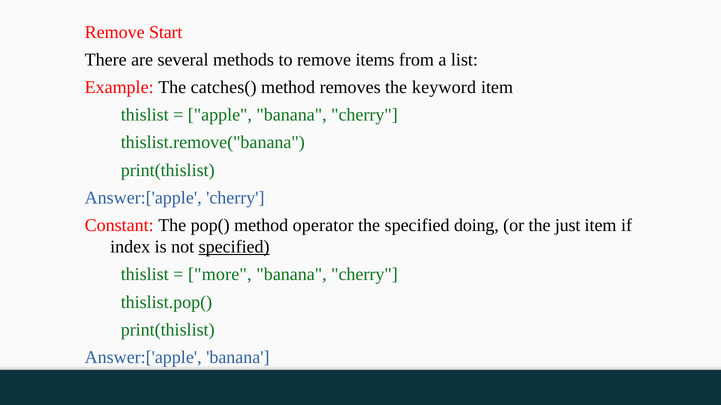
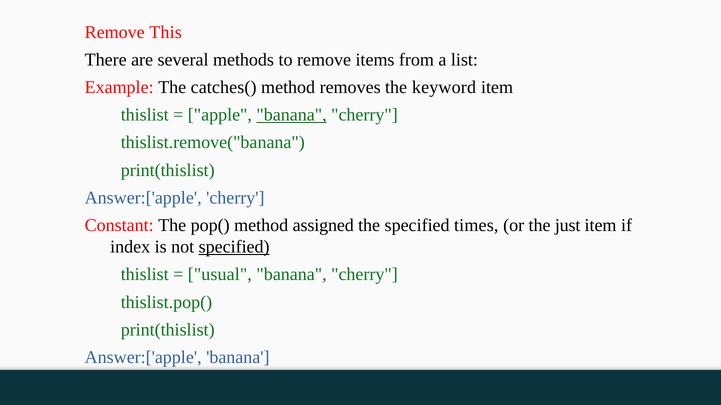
Start: Start -> This
banana at (292, 115) underline: none -> present
operator: operator -> assigned
doing: doing -> times
more: more -> usual
